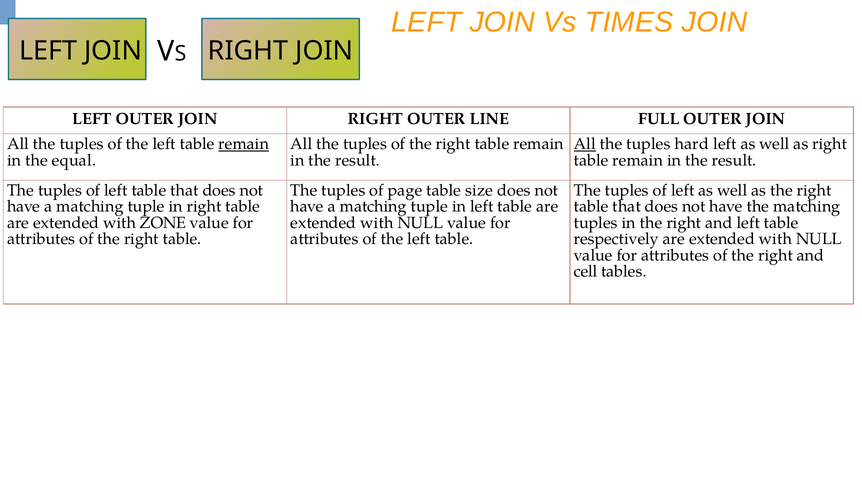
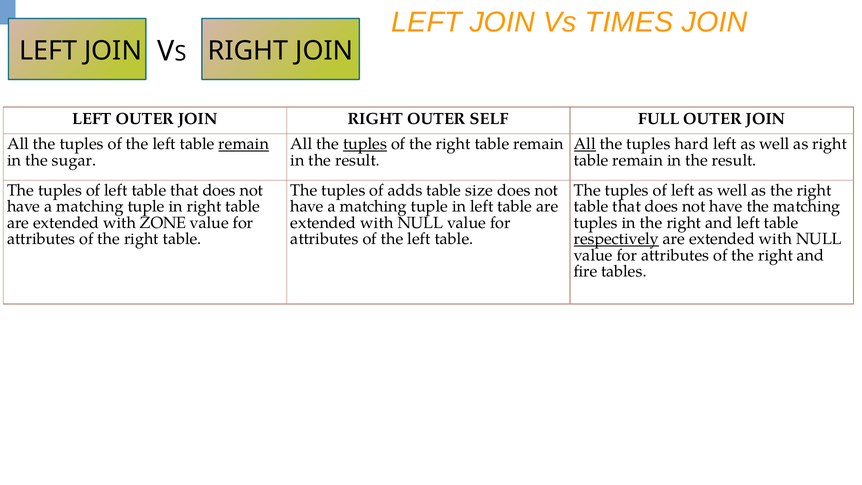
LINE: LINE -> SELF
tuples at (365, 144) underline: none -> present
equal: equal -> sugar
page: page -> adds
respectively underline: none -> present
cell: cell -> fire
